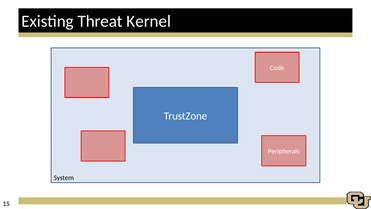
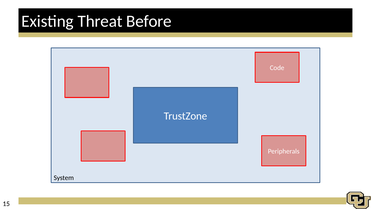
Kernel: Kernel -> Before
